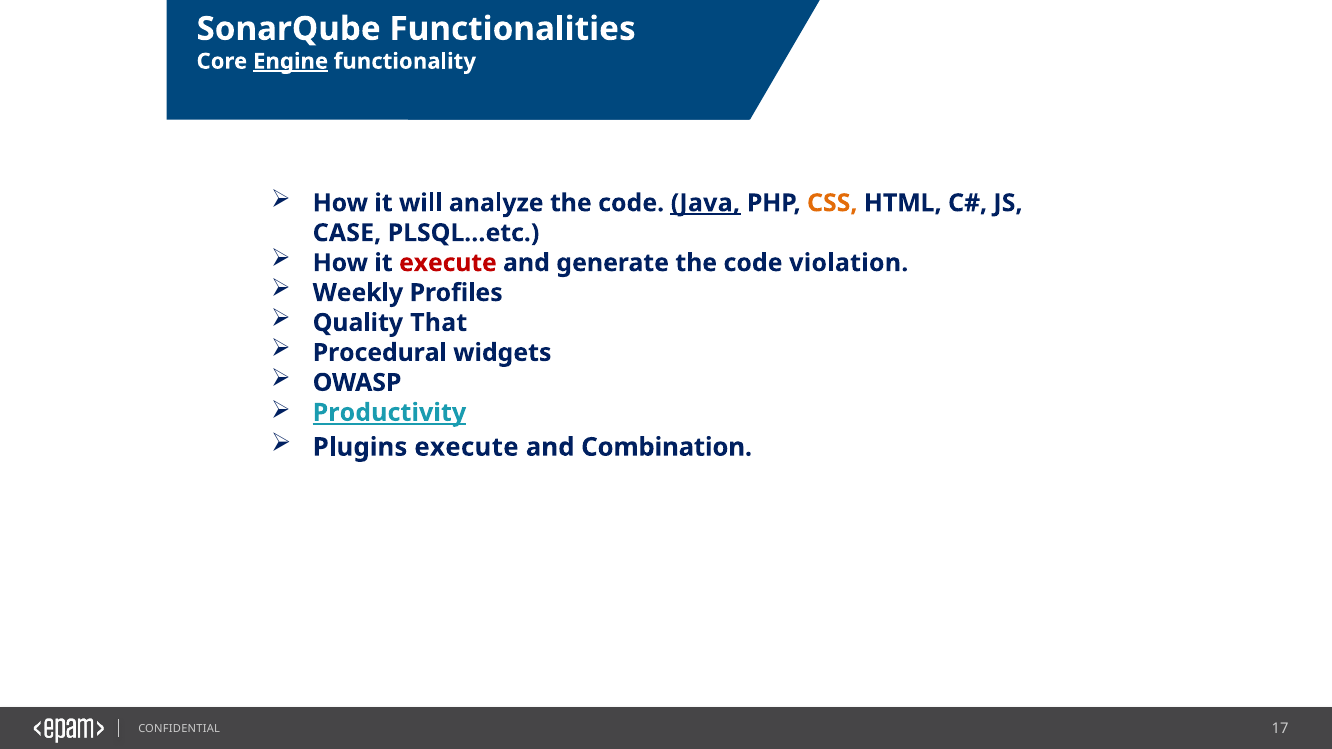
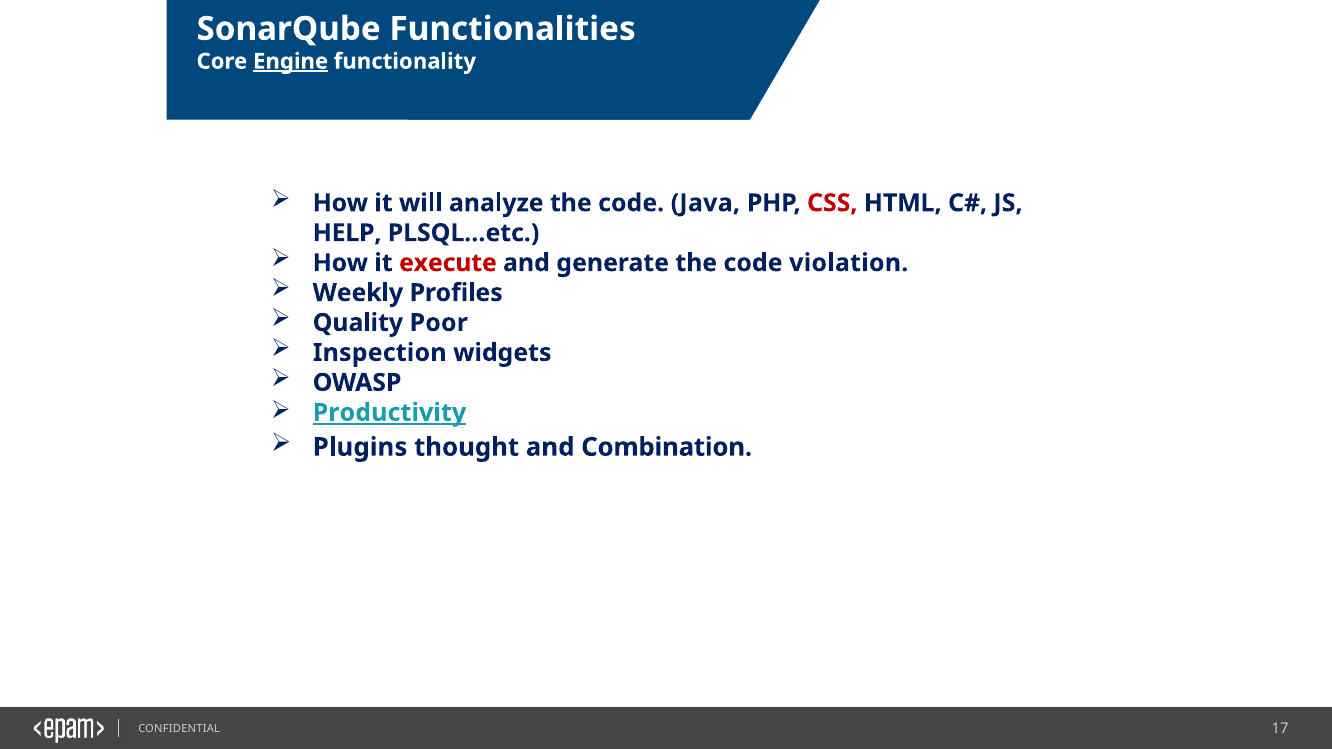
Java underline: present -> none
CSS colour: orange -> red
CASE: CASE -> HELP
That: That -> Poor
Procedural: Procedural -> Inspection
Plugins execute: execute -> thought
